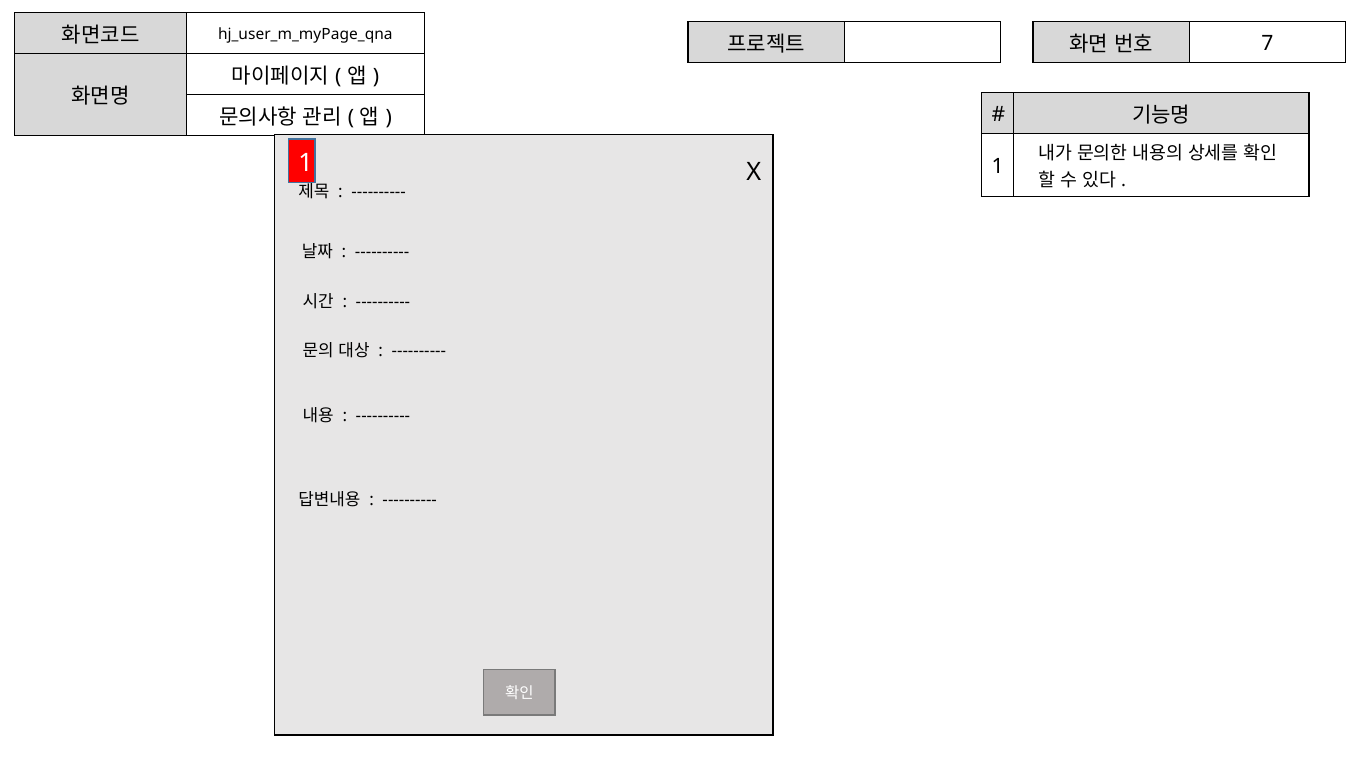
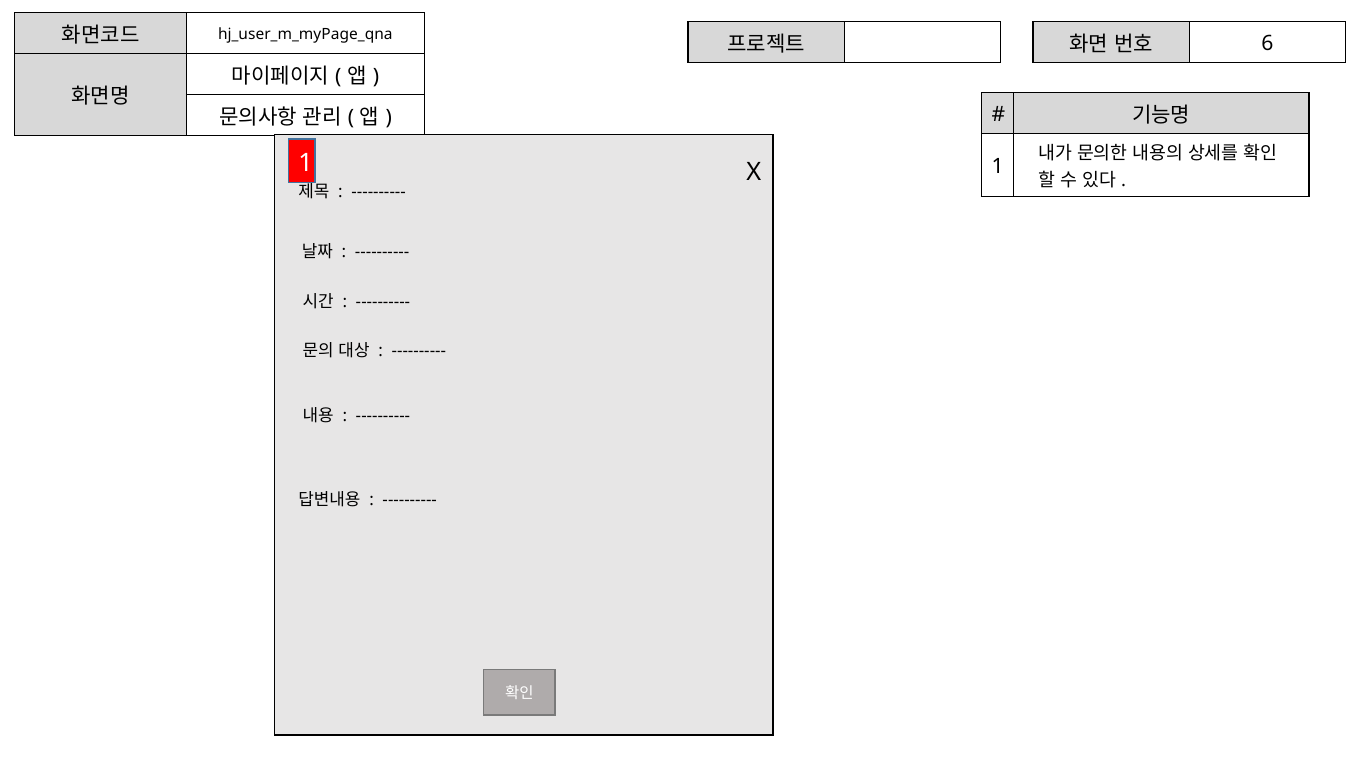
7: 7 -> 6
